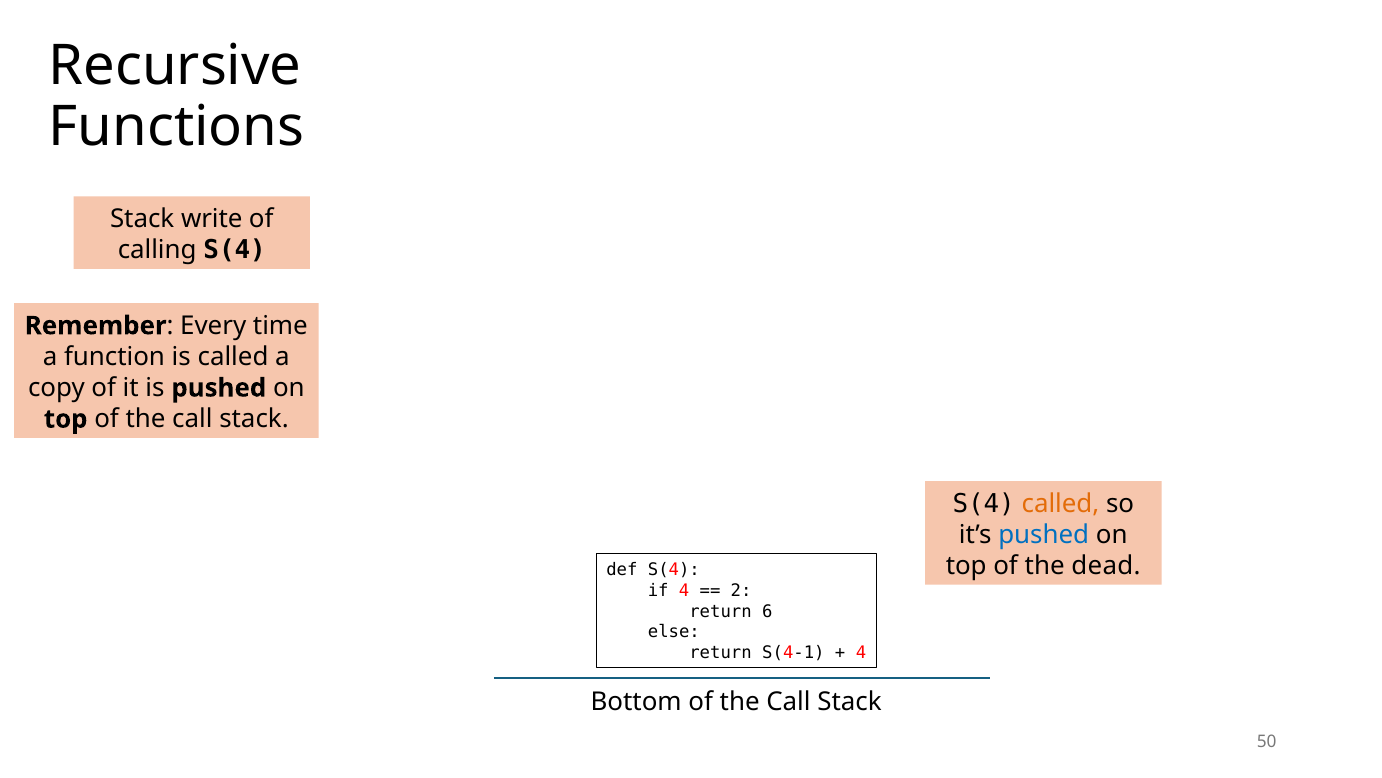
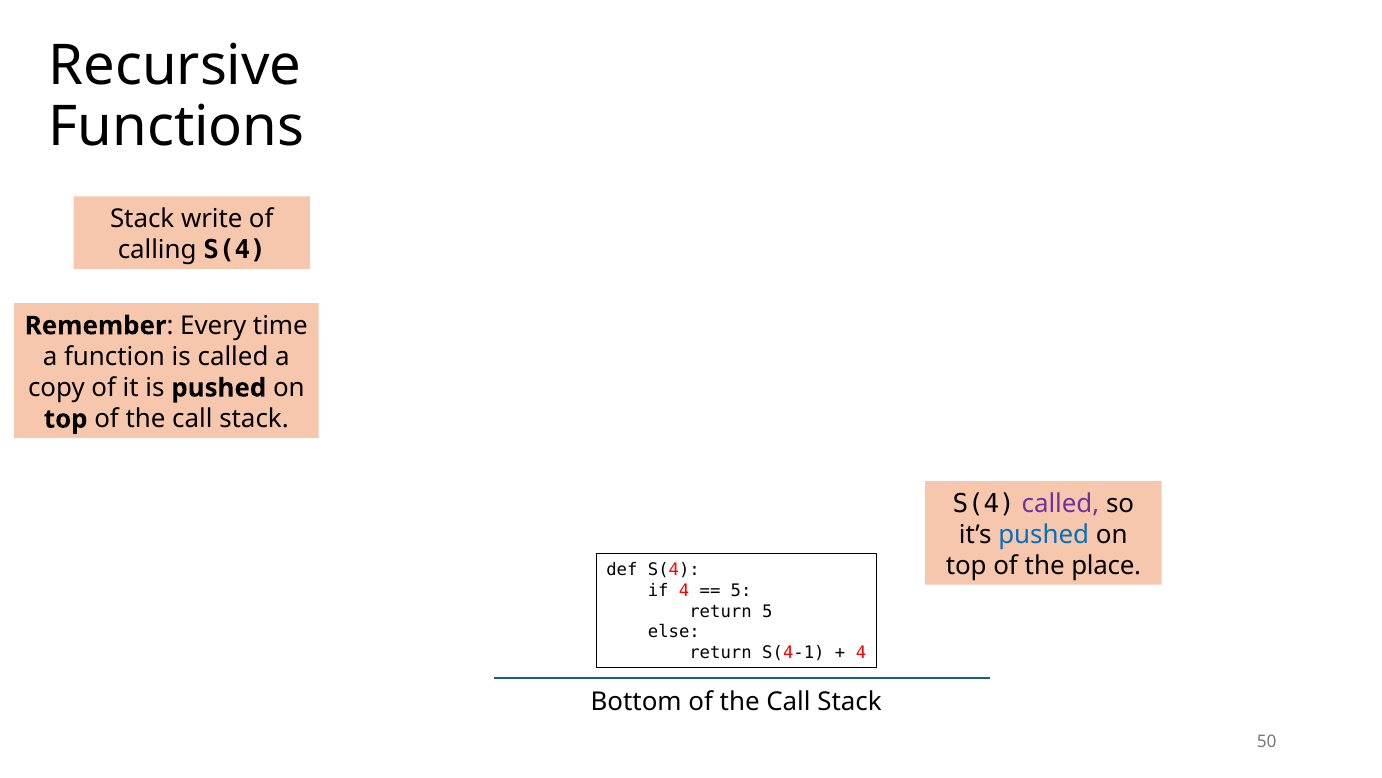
called at (1060, 503) colour: orange -> purple
dead: dead -> place
2 at (741, 590): 2 -> 5
return 6: 6 -> 5
